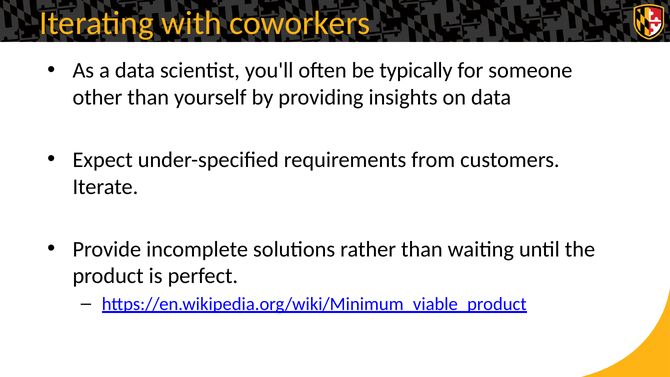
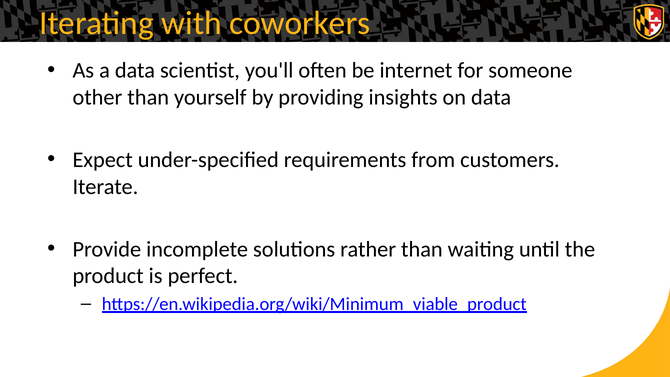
typically: typically -> internet
